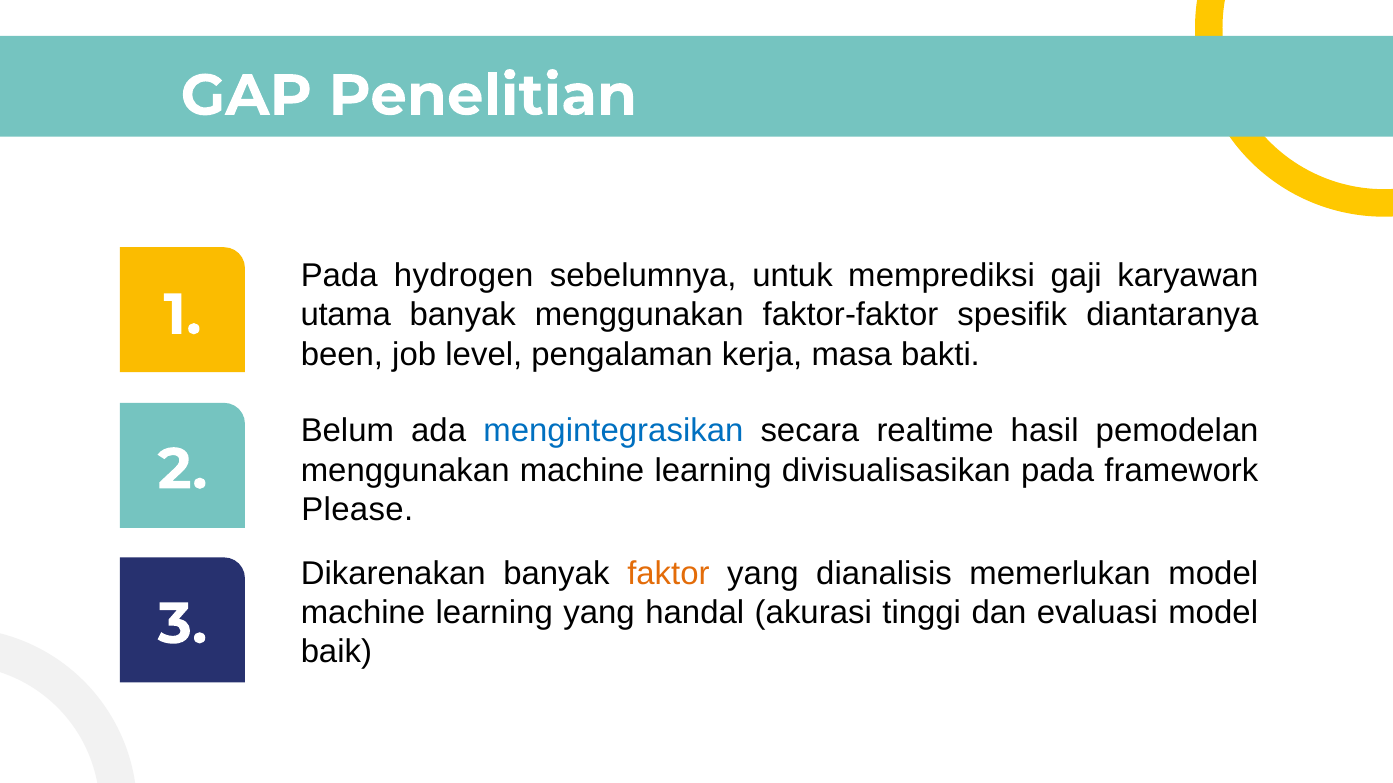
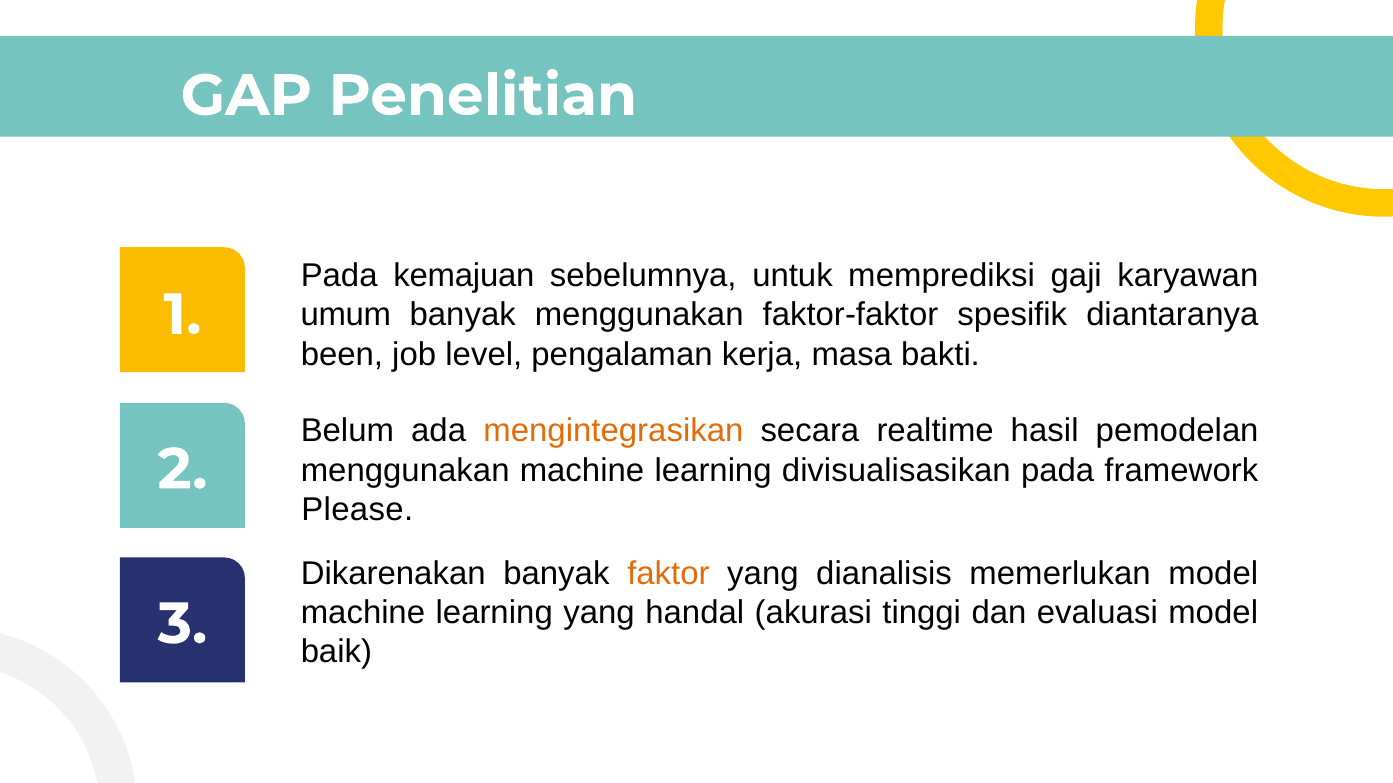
hydrogen: hydrogen -> kemajuan
utama: utama -> umum
mengintegrasikan colour: blue -> orange
